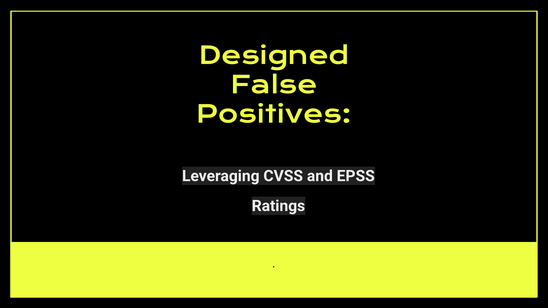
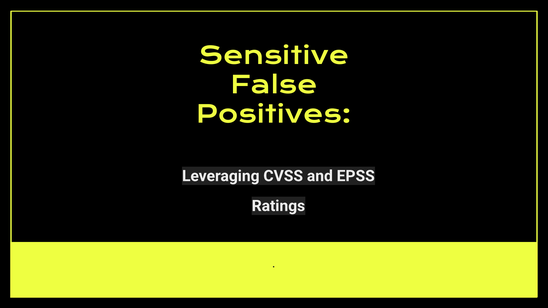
Designed: Designed -> Sensitive
